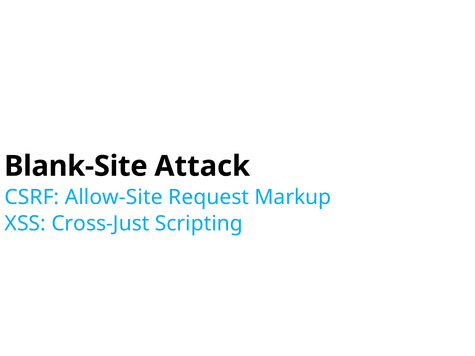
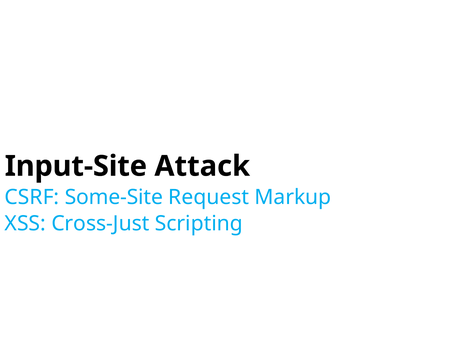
Blank-Site: Blank-Site -> Input-Site
Allow-Site: Allow-Site -> Some-Site
